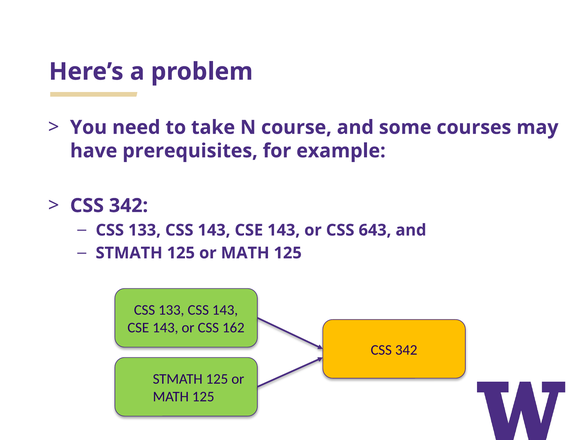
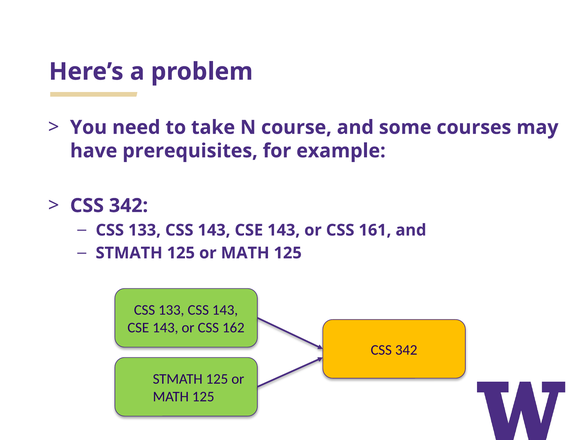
643: 643 -> 161
